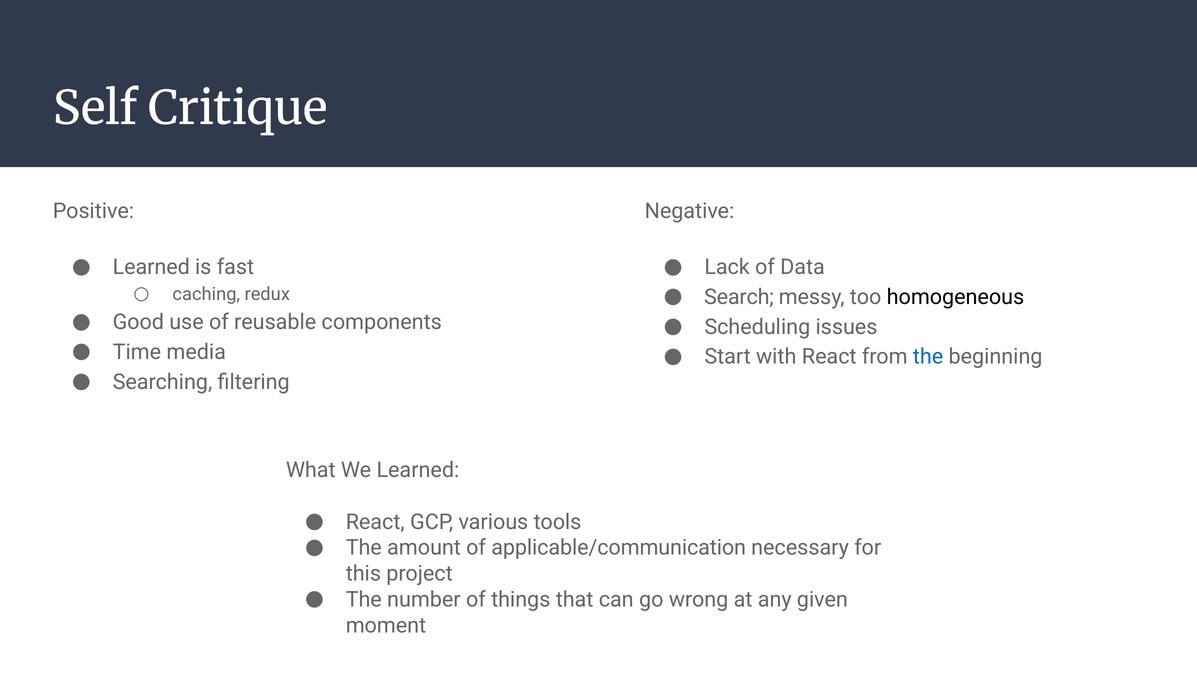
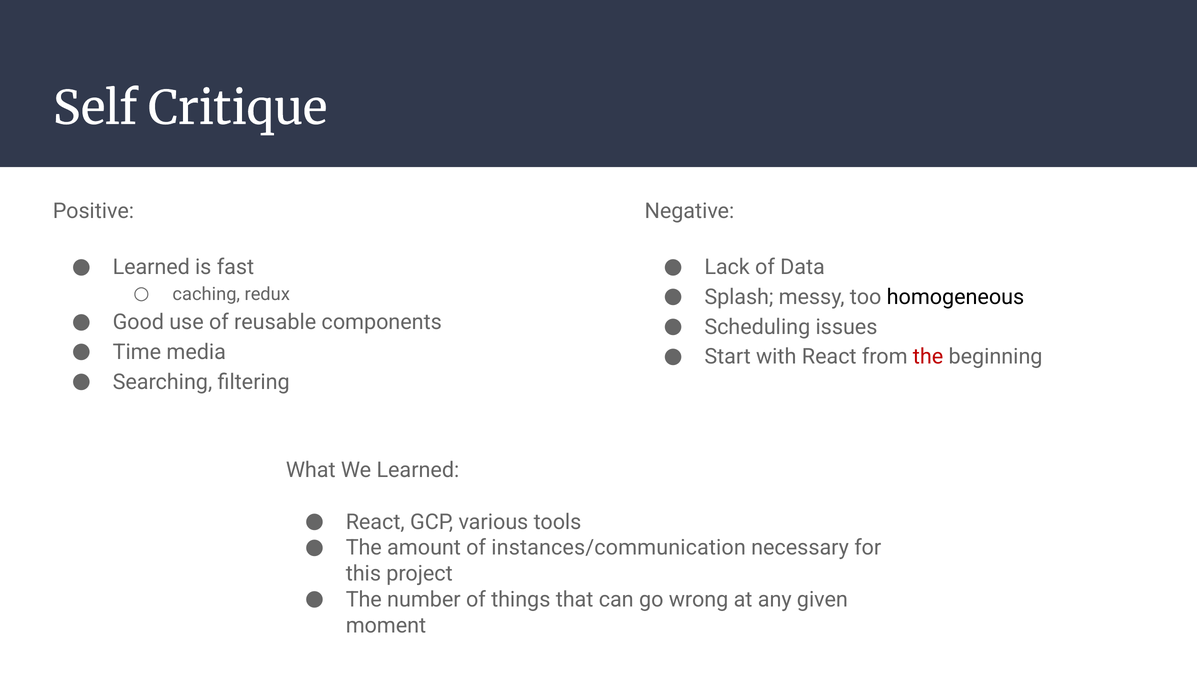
Search: Search -> Splash
the at (928, 357) colour: blue -> red
applicable/communication: applicable/communication -> instances/communication
